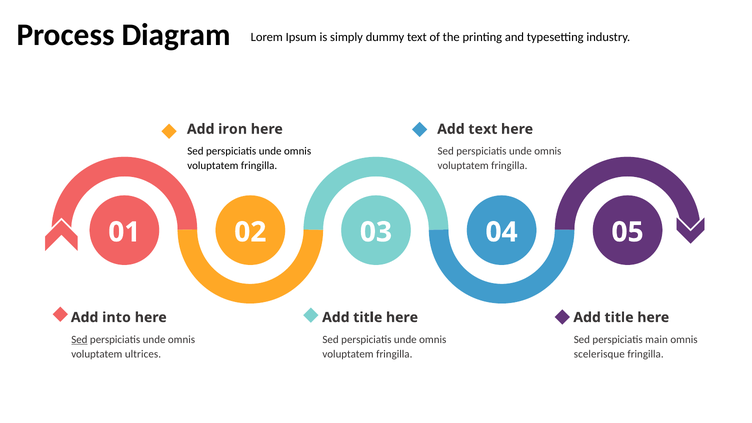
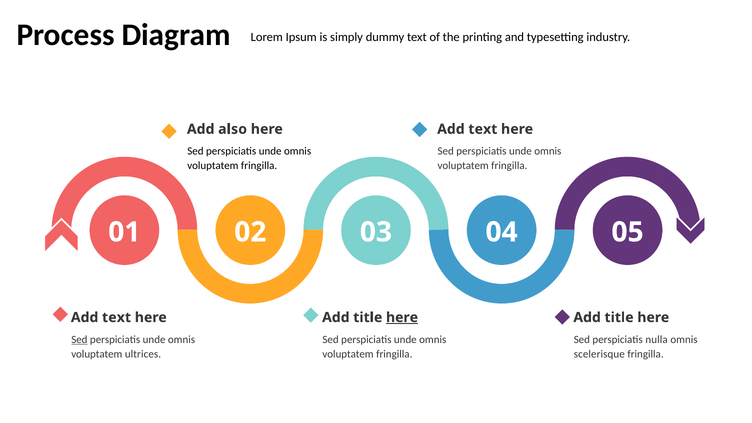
iron: iron -> also
into at (117, 317): into -> text
here at (402, 317) underline: none -> present
main: main -> nulla
